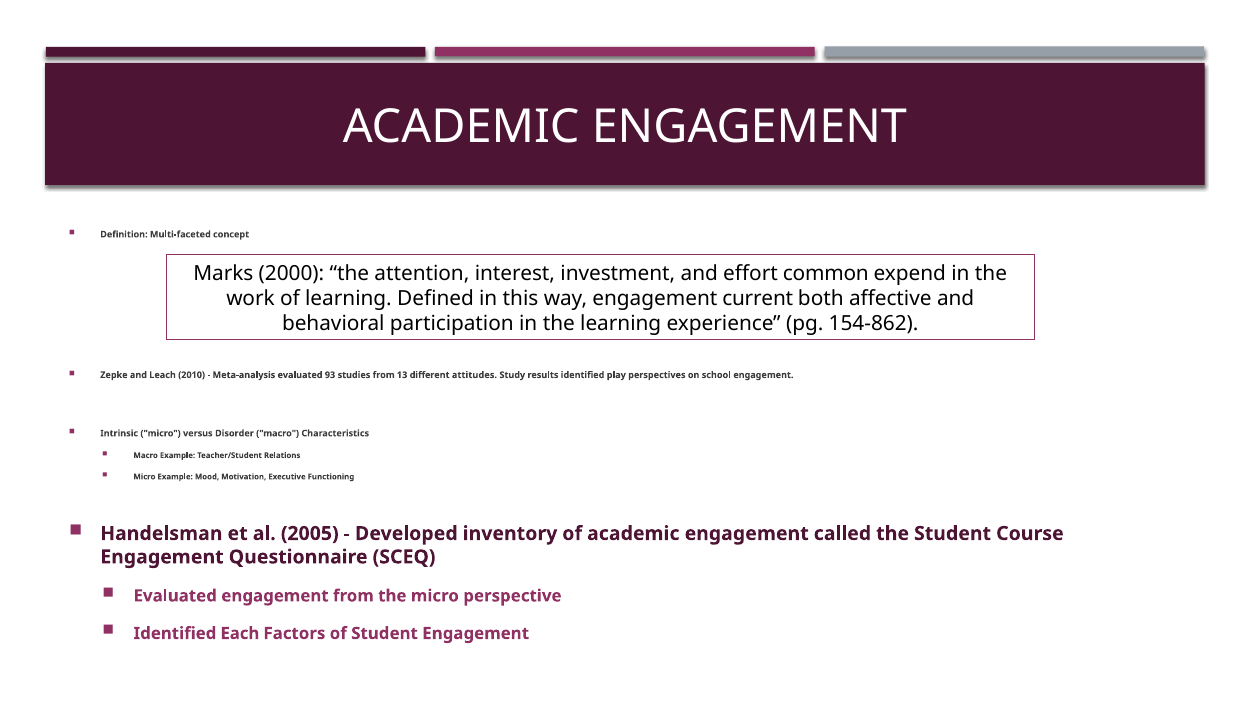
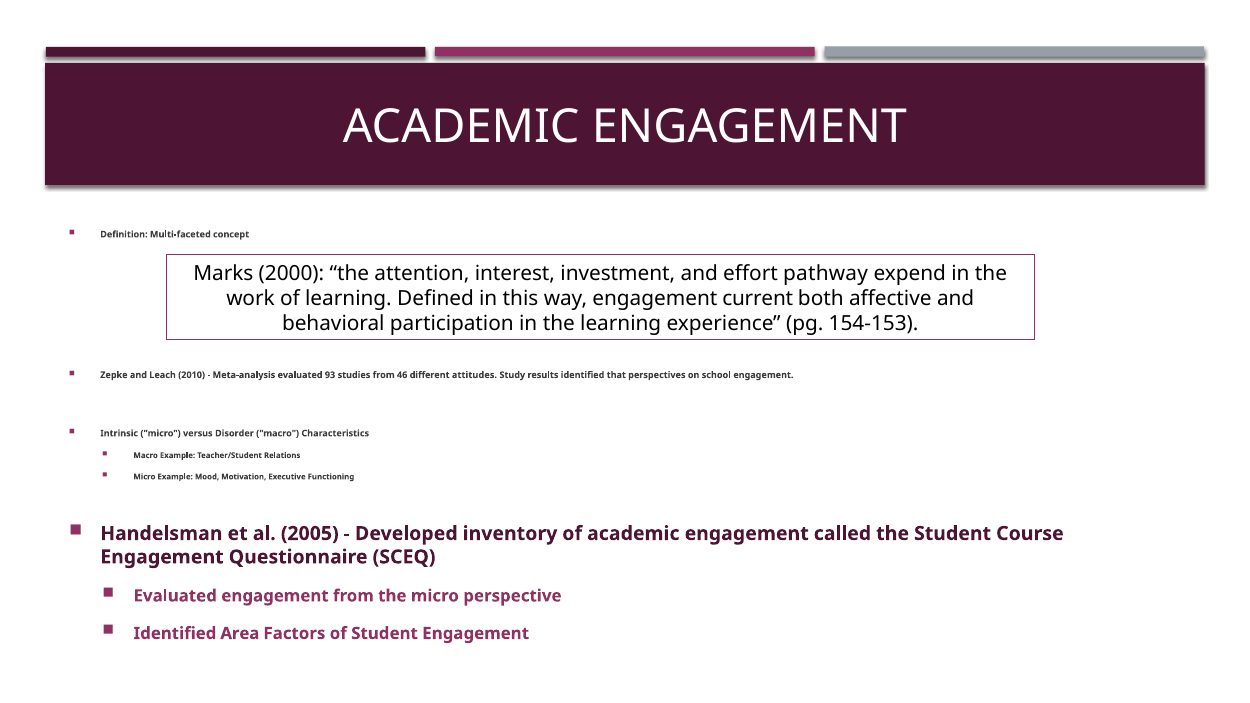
common: common -> pathway
154-862: 154-862 -> 154-153
13: 13 -> 46
play: play -> that
Each: Each -> Area
